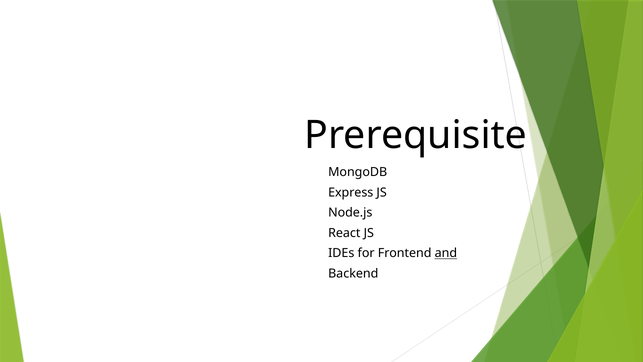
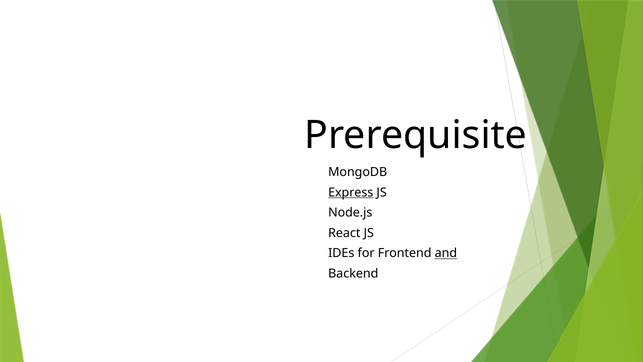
Express underline: none -> present
